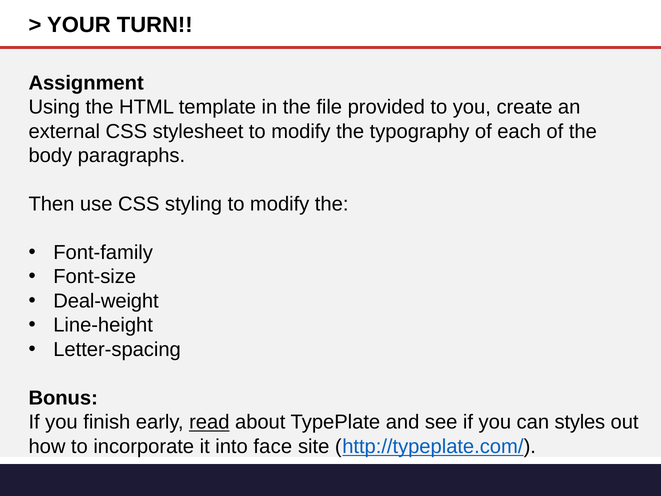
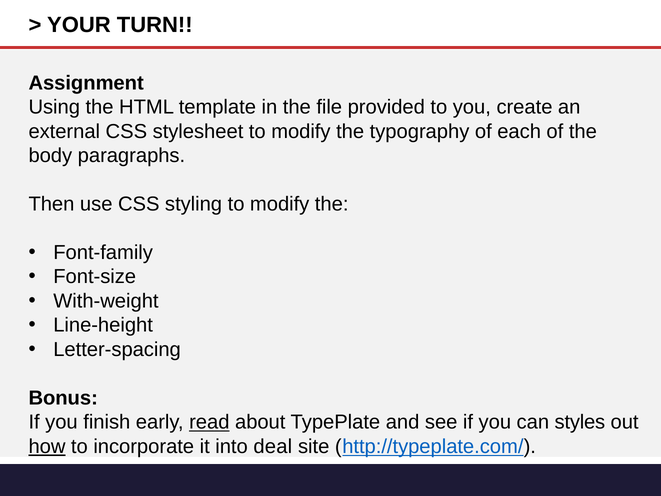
Deal-weight: Deal-weight -> With-weight
how underline: none -> present
face: face -> deal
